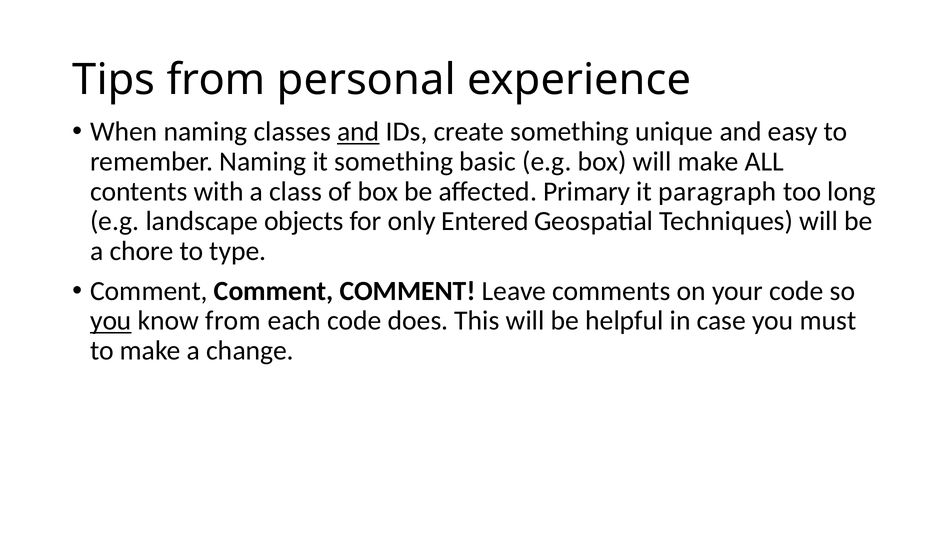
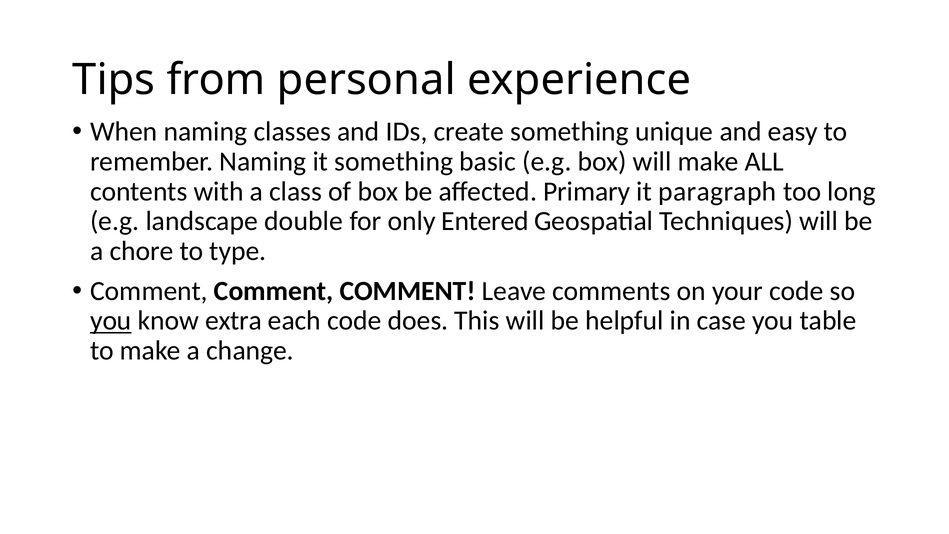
and at (358, 132) underline: present -> none
objects: objects -> double
know from: from -> extra
must: must -> table
